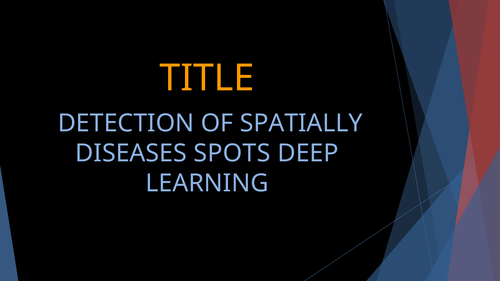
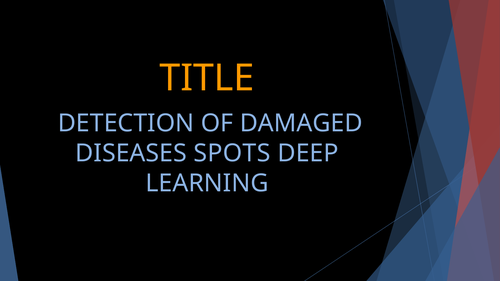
SPATIALLY: SPATIALLY -> DAMAGED
